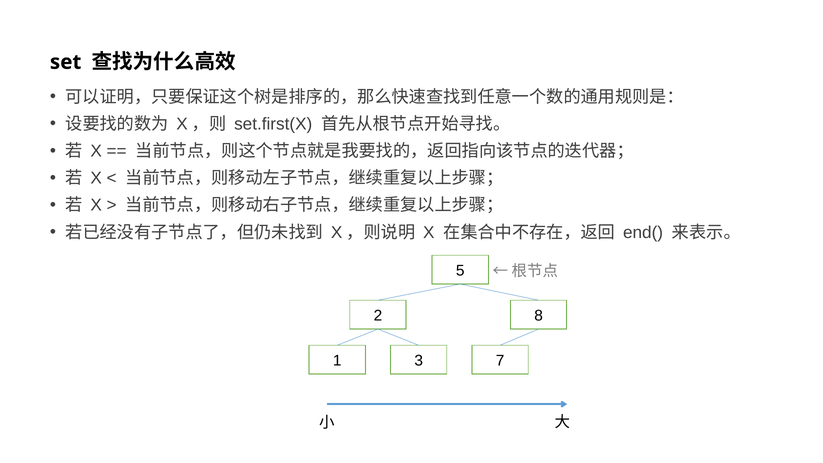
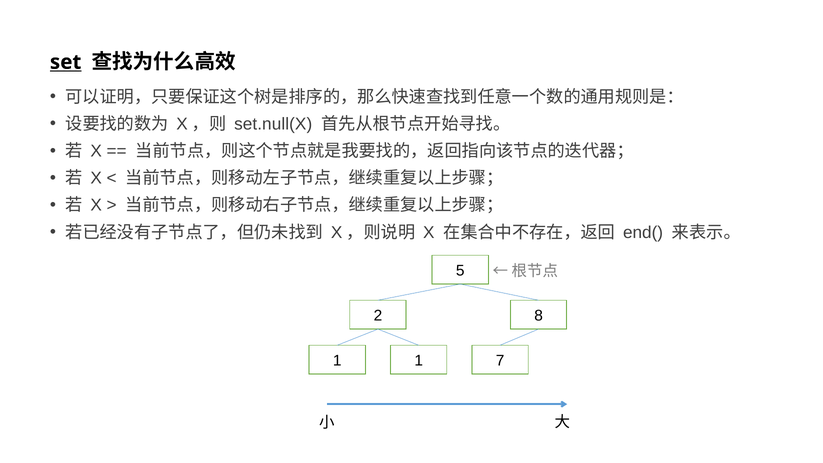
set underline: none -> present
set.first(X: set.first(X -> set.null(X
1 3: 3 -> 1
